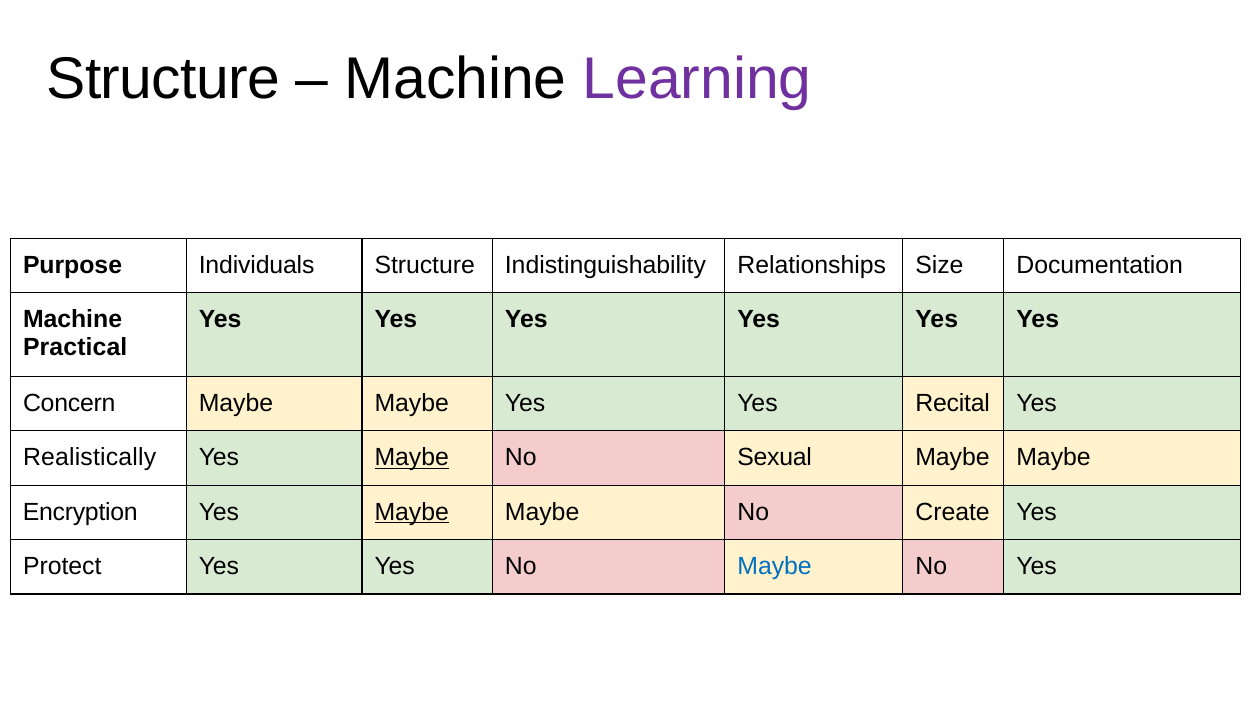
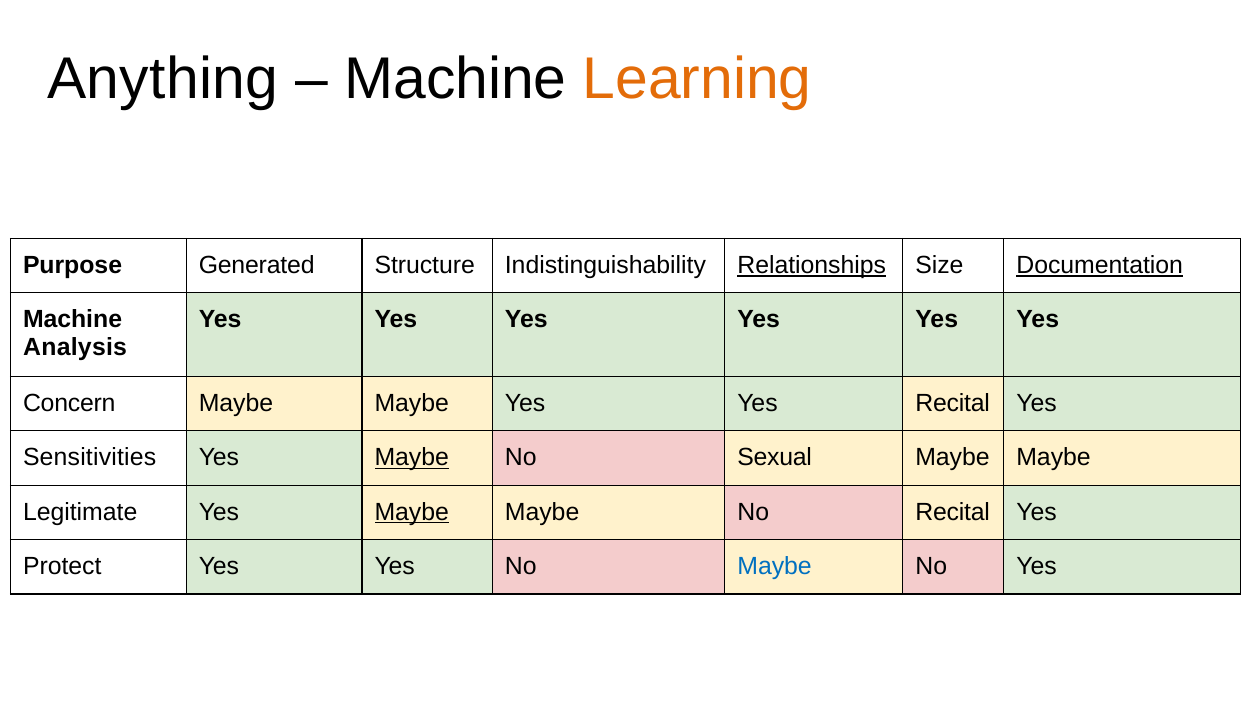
Structure at (163, 79): Structure -> Anything
Learning colour: purple -> orange
Individuals: Individuals -> Generated
Relationships underline: none -> present
Documentation underline: none -> present
Practical: Practical -> Analysis
Realistically: Realistically -> Sensitivities
Encryption: Encryption -> Legitimate
No Create: Create -> Recital
